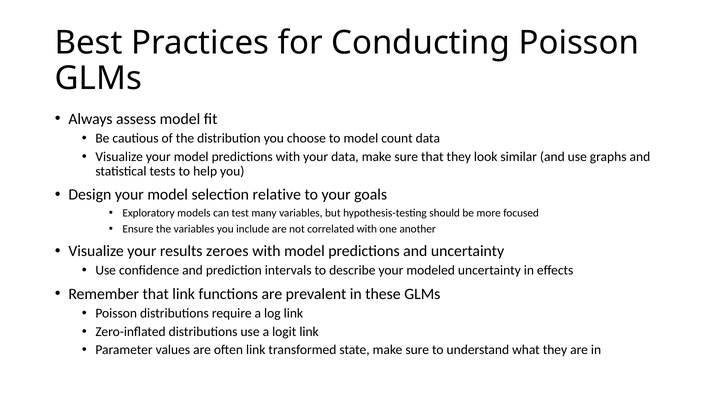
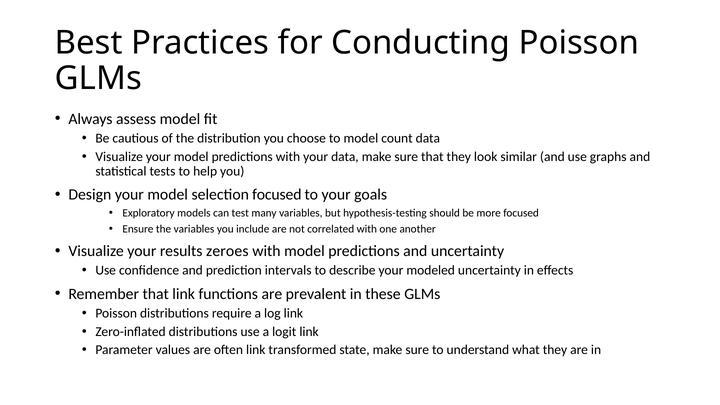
selection relative: relative -> focused
